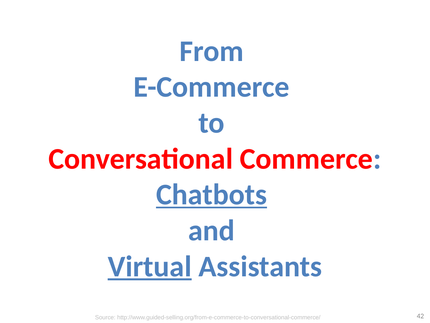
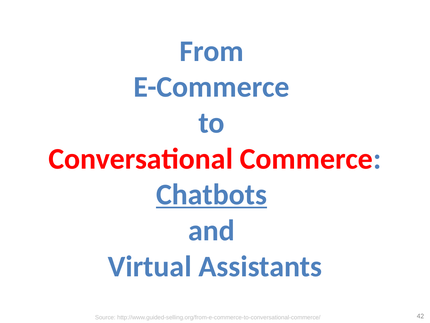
Virtual underline: present -> none
